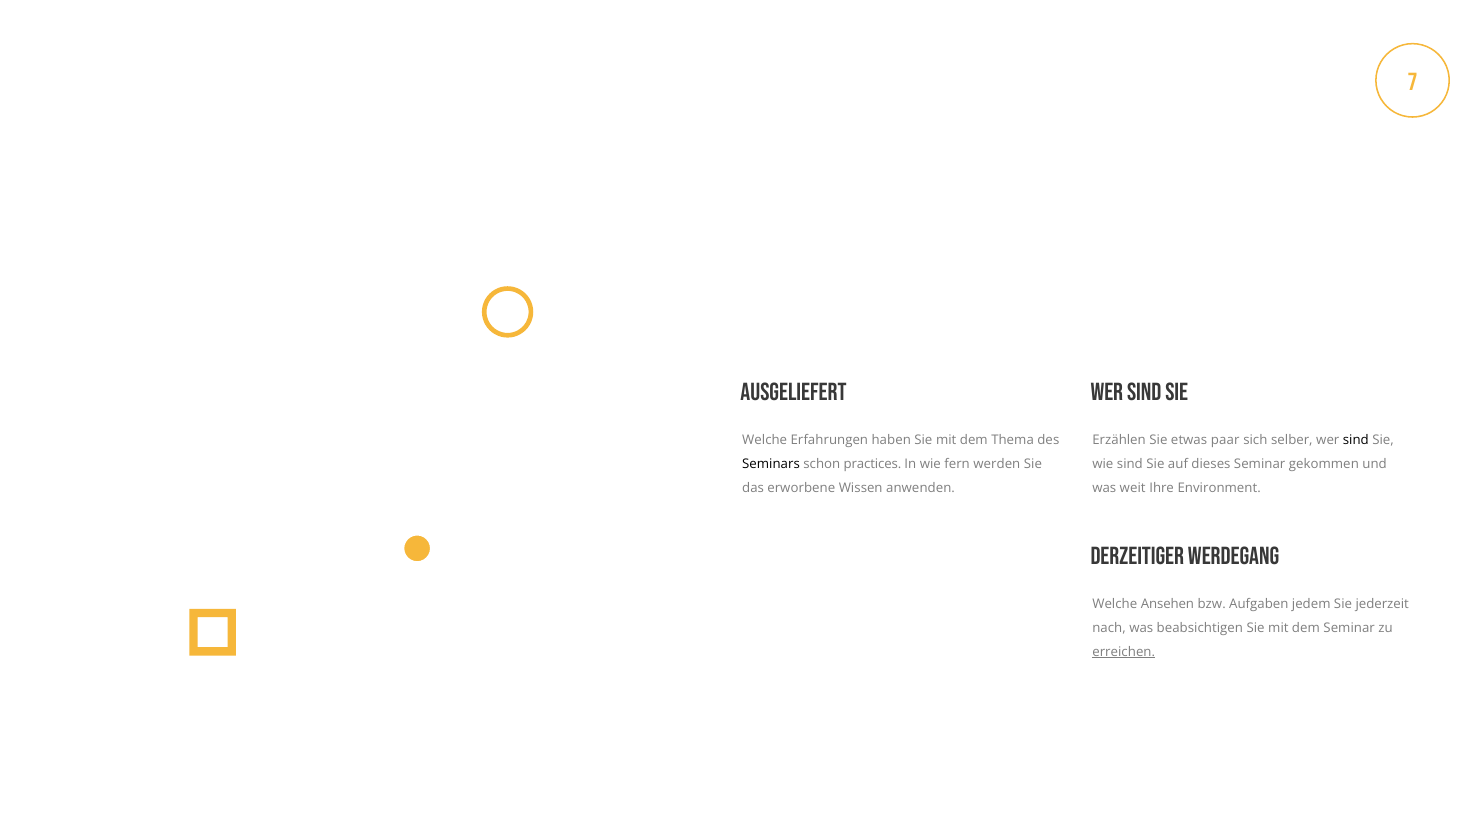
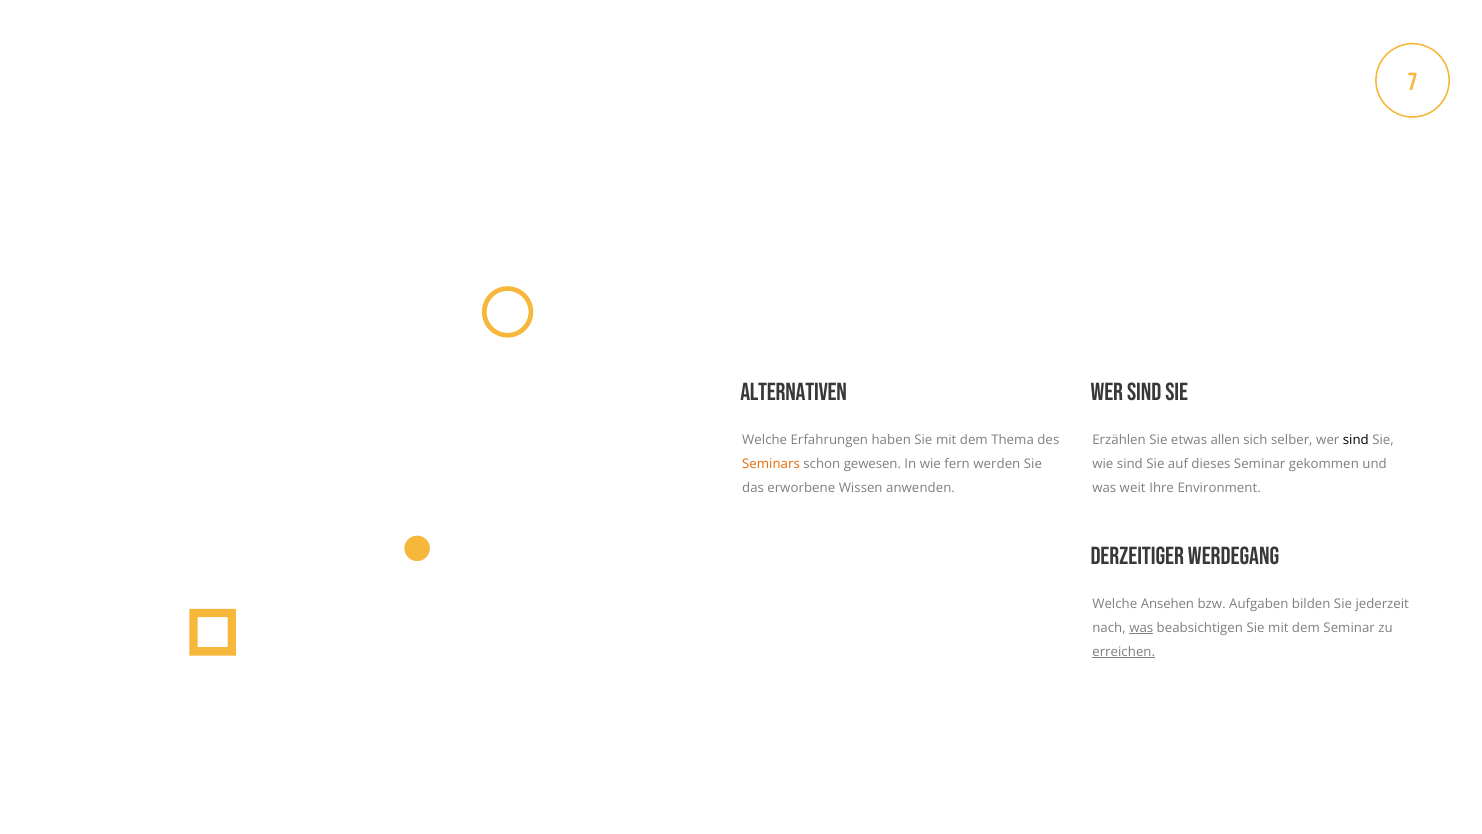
Ausgeliefert: Ausgeliefert -> Alternativen
paar: paar -> allen
Seminars colour: black -> orange
practices: practices -> gewesen
jedem: jedem -> bilden
was at (1141, 628) underline: none -> present
